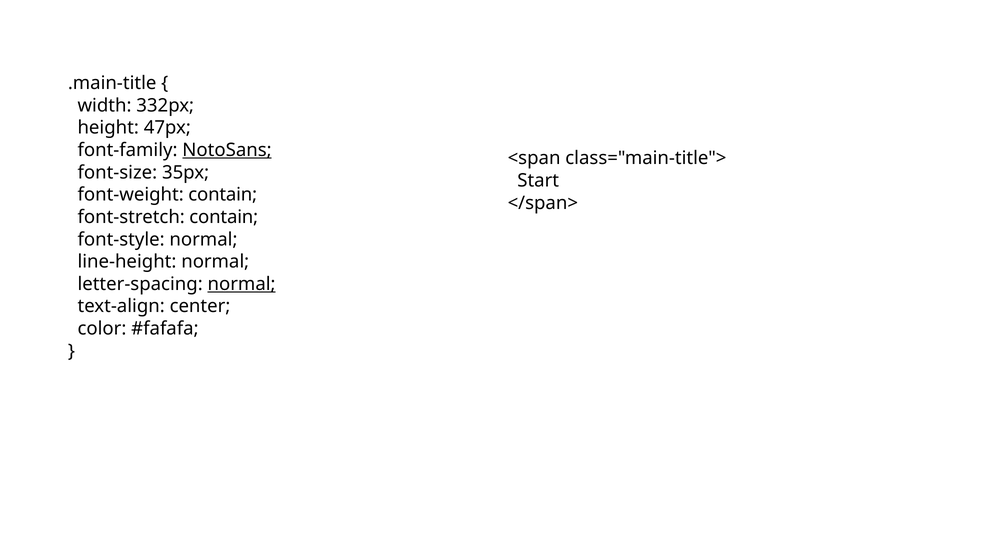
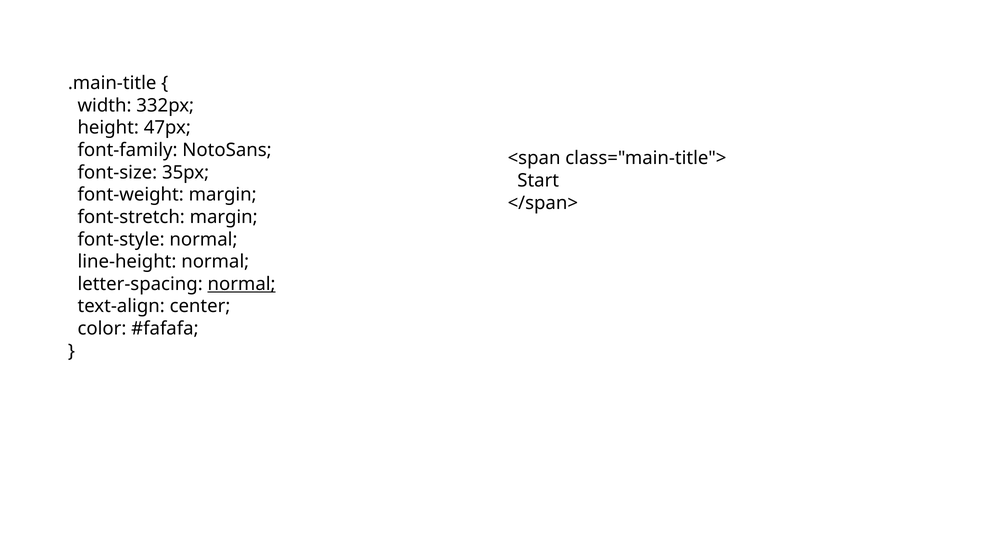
NotoSans underline: present -> none
font-weight contain: contain -> margin
font-stretch contain: contain -> margin
